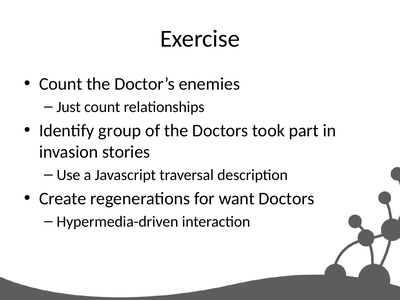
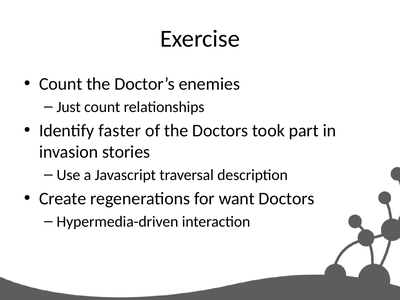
group: group -> faster
